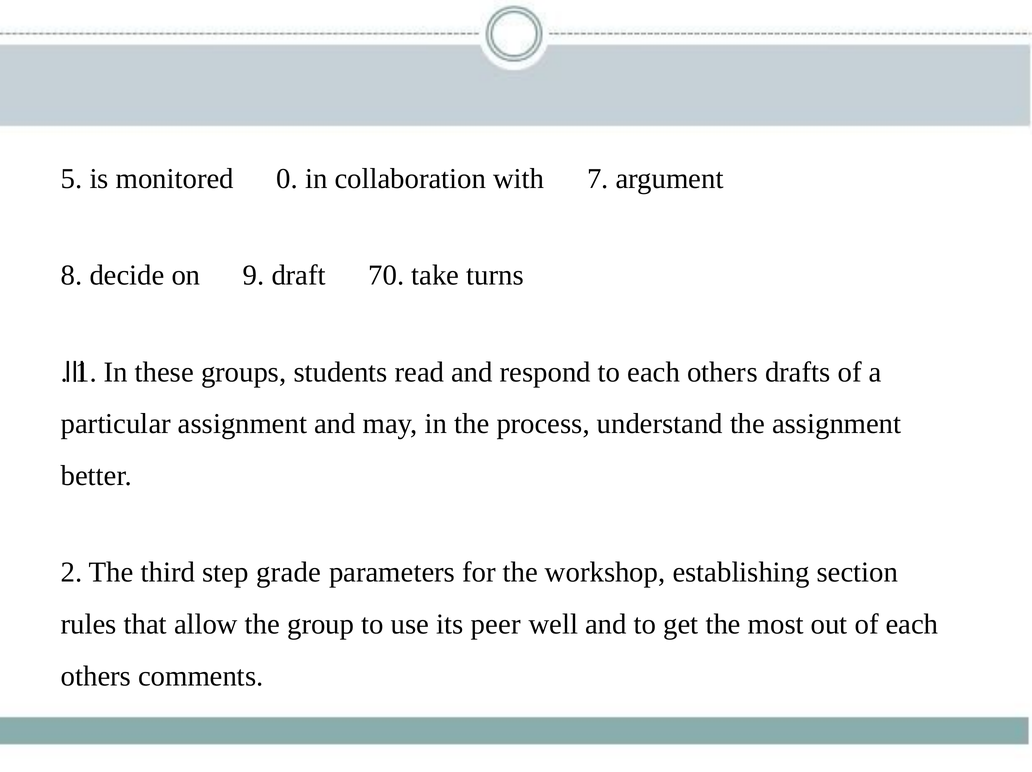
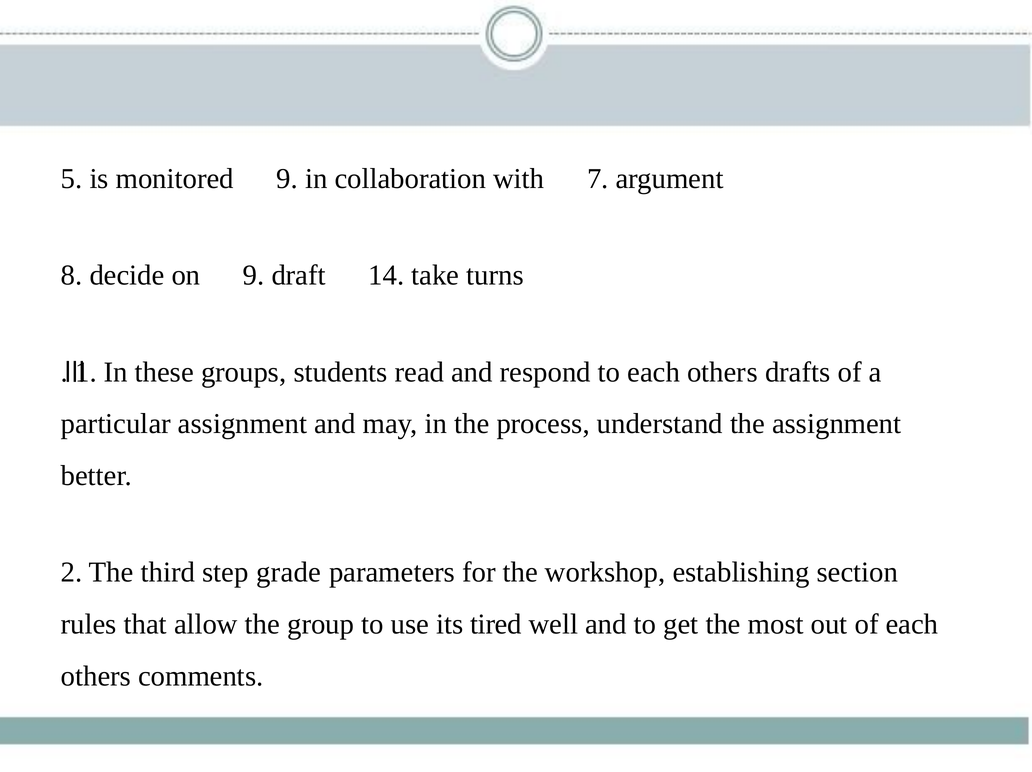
monitored 0: 0 -> 9
70: 70 -> 14
peer: peer -> tired
